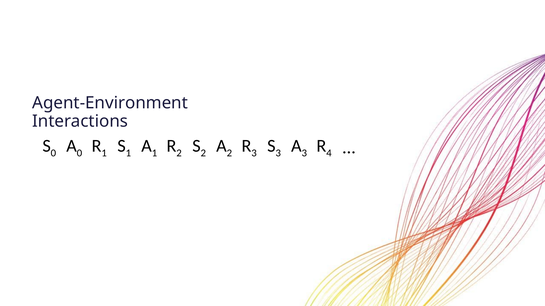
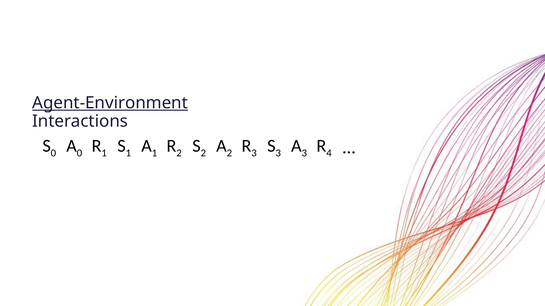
Agent-Environment underline: none -> present
